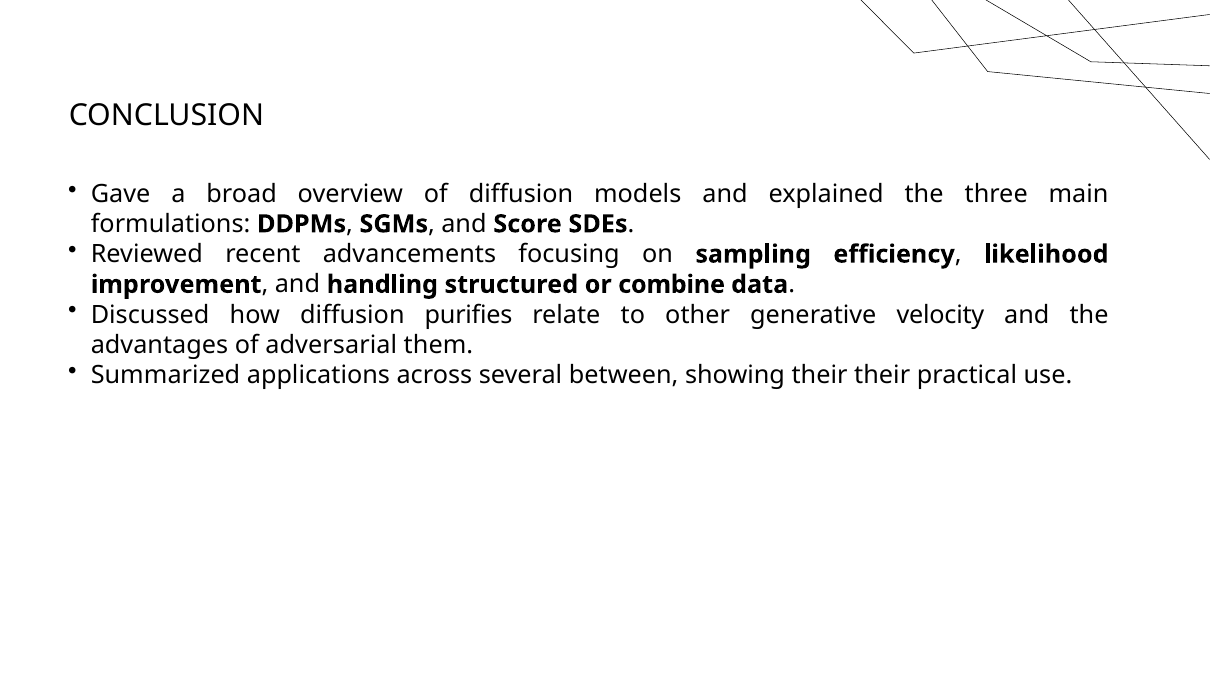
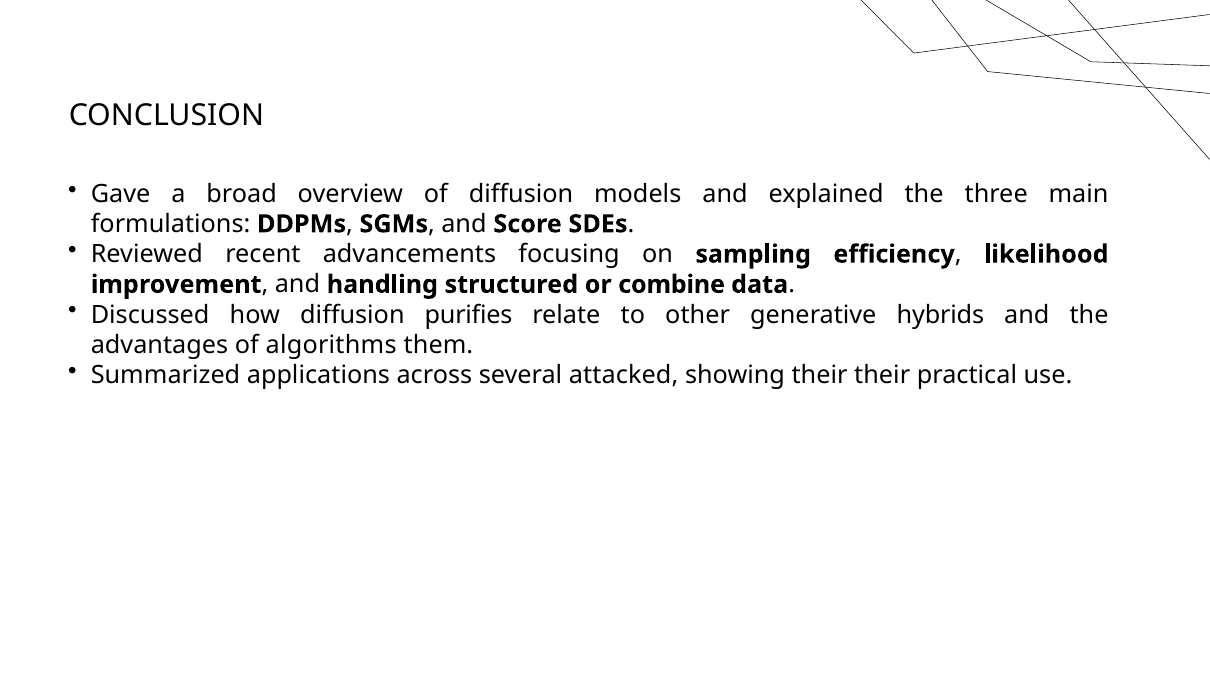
velocity: velocity -> hybrids
adversarial: adversarial -> algorithms
between: between -> attacked
